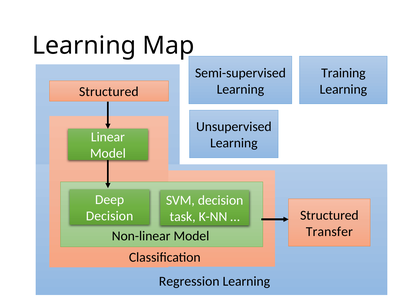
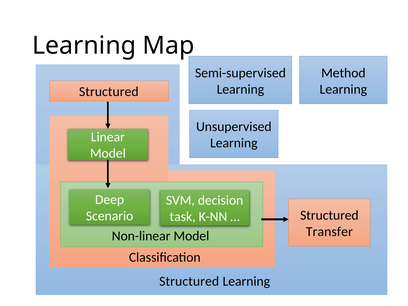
Training: Training -> Method
Decision at (110, 216): Decision -> Scenario
Regression at (189, 281): Regression -> Structured
